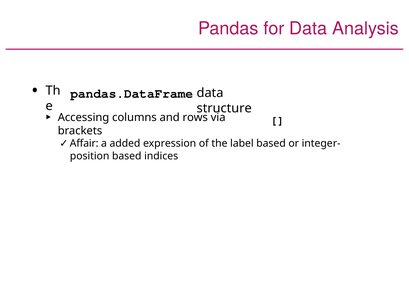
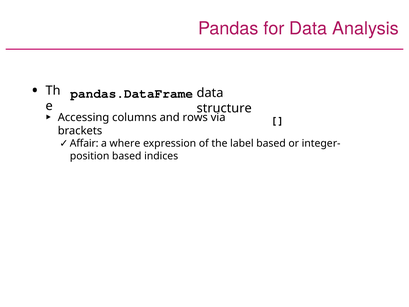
added: added -> where
